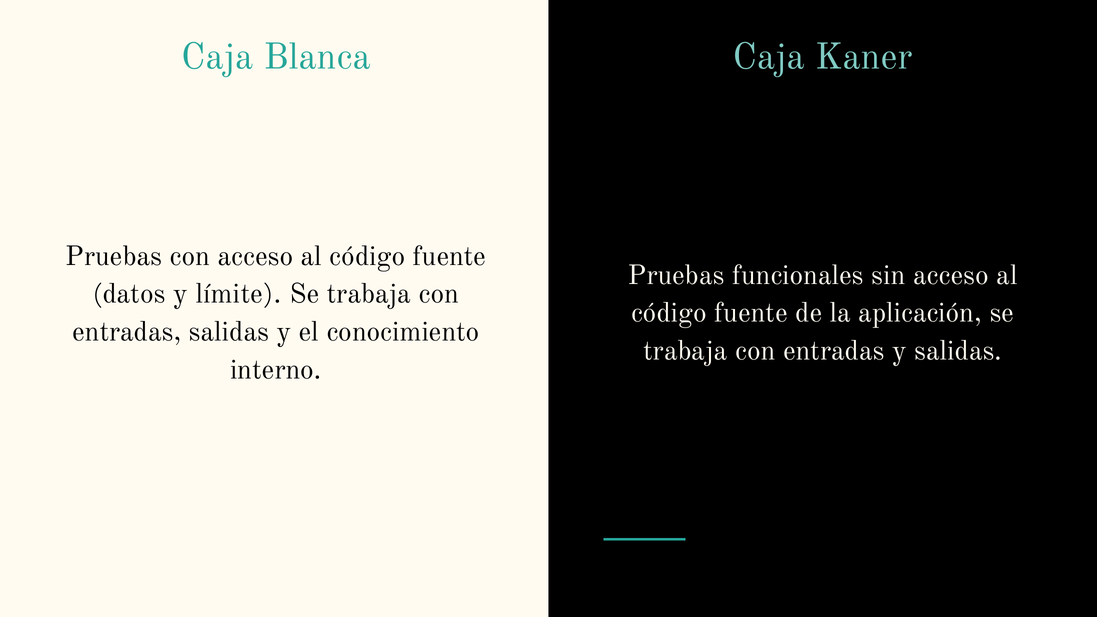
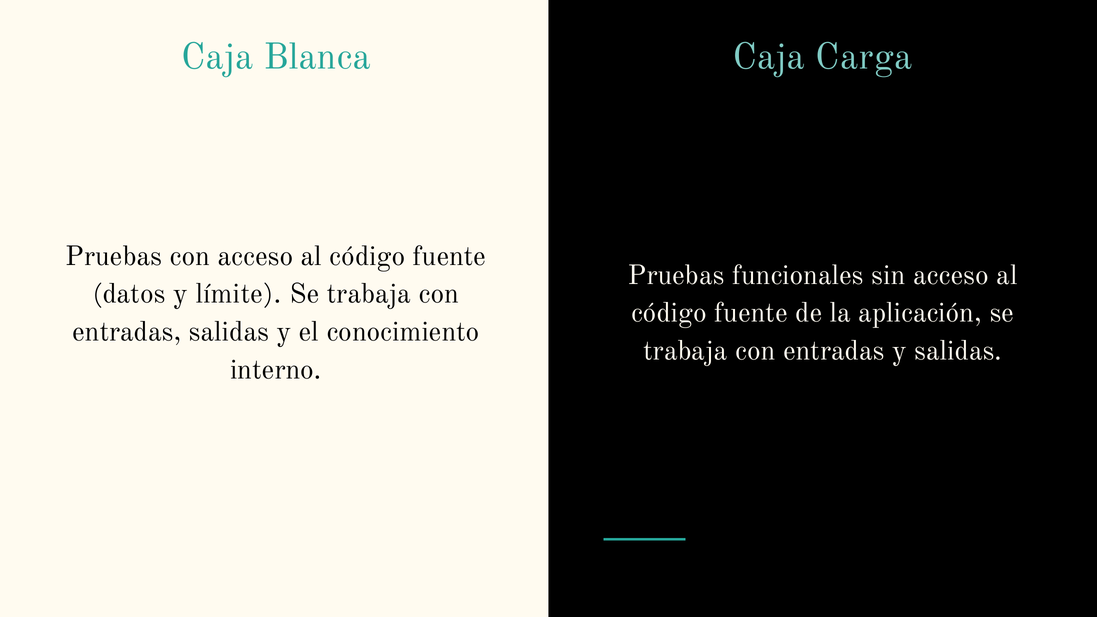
Kaner: Kaner -> Carga
